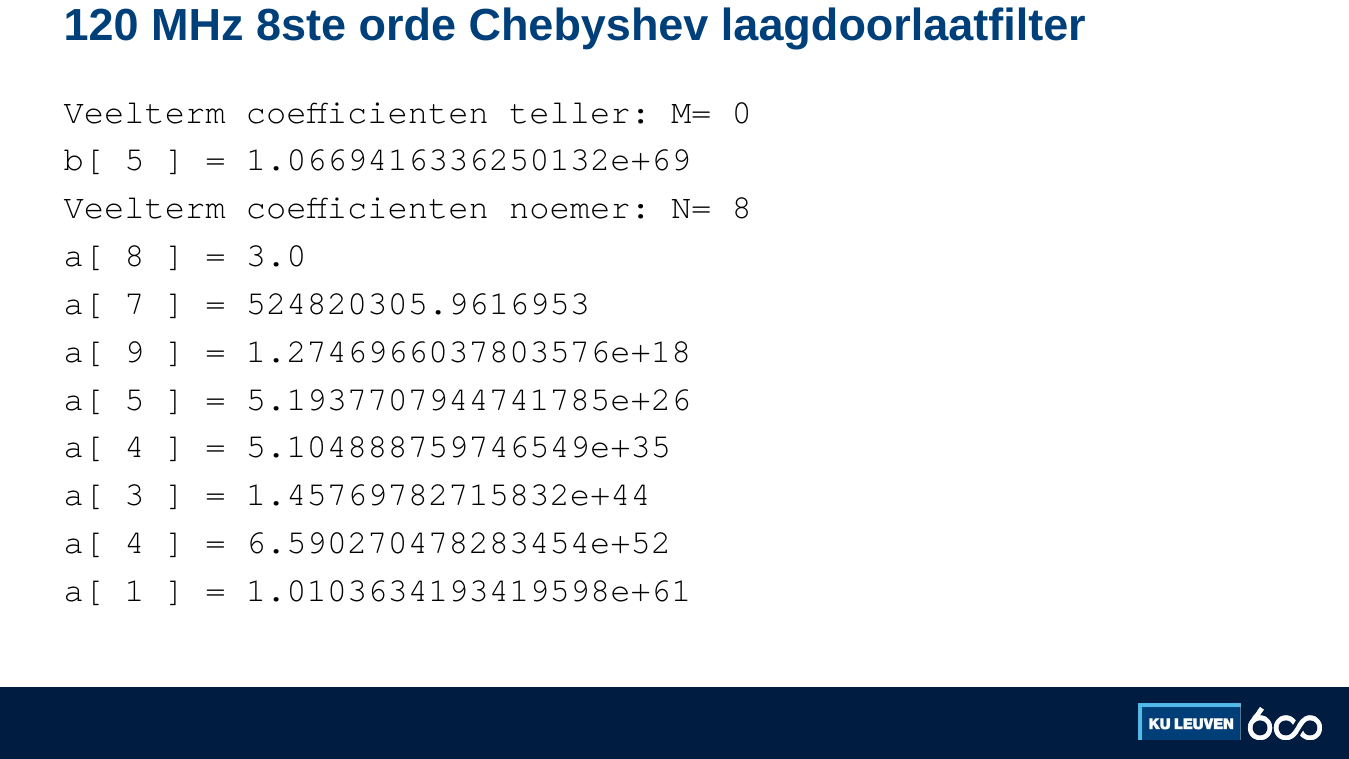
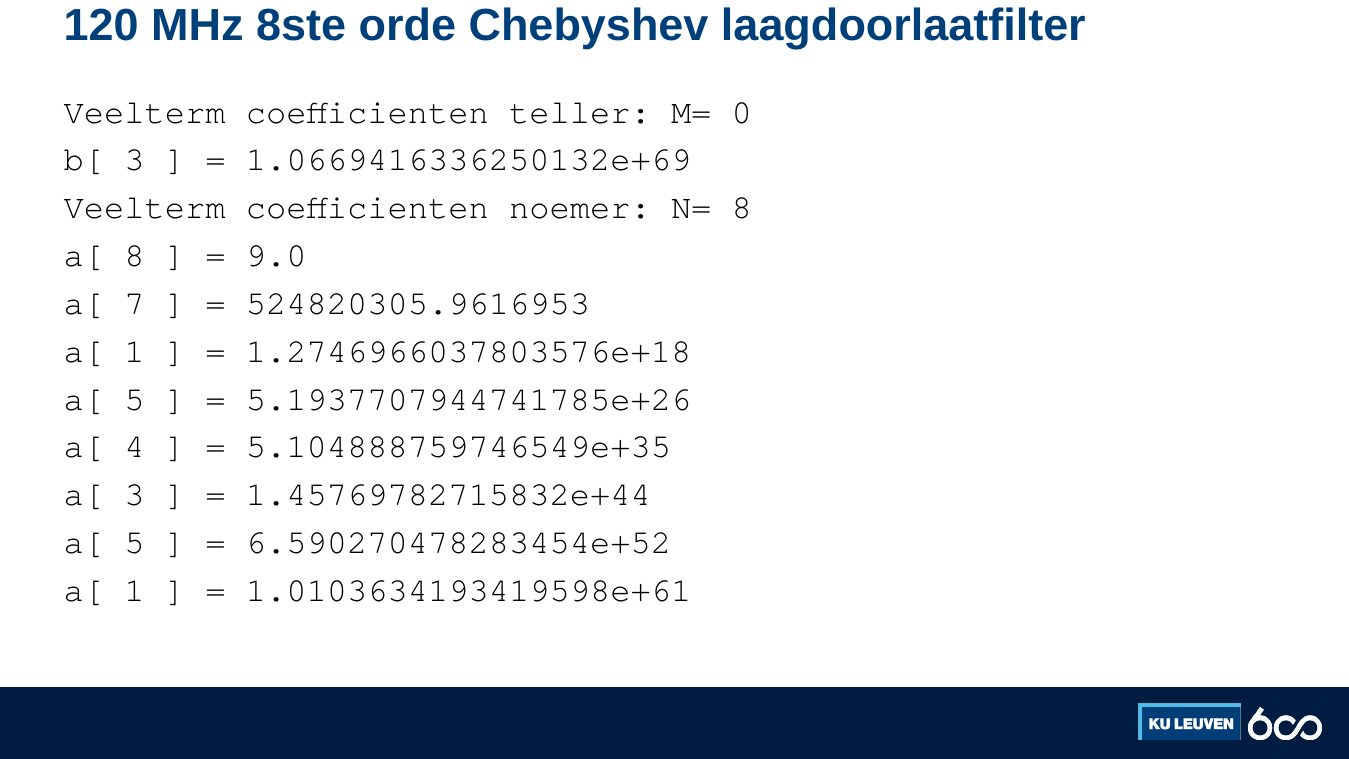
b[ 5: 5 -> 3
3.0: 3.0 -> 9.0
9 at (135, 351): 9 -> 1
4 at (135, 542): 4 -> 5
